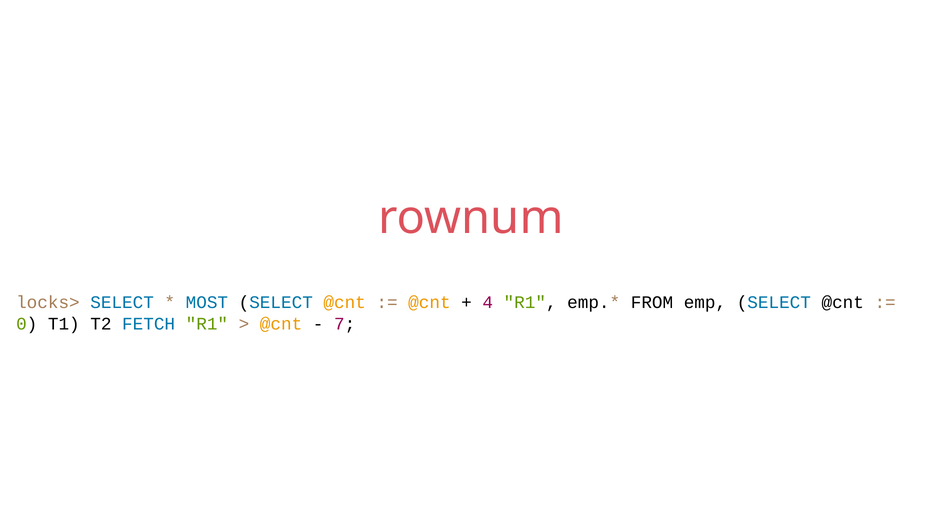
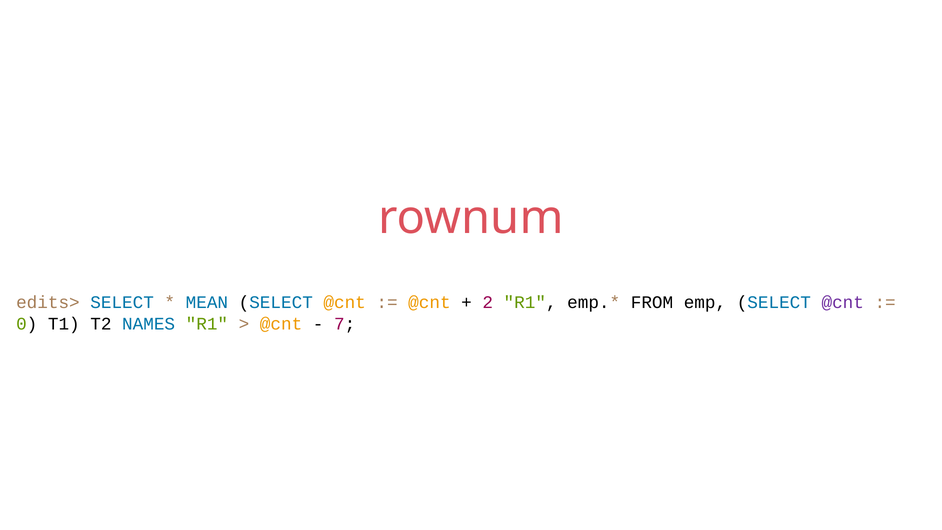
locks>: locks> -> edits>
MOST: MOST -> MEAN
4: 4 -> 2
@cnt at (843, 302) colour: black -> purple
FETCH: FETCH -> NAMES
